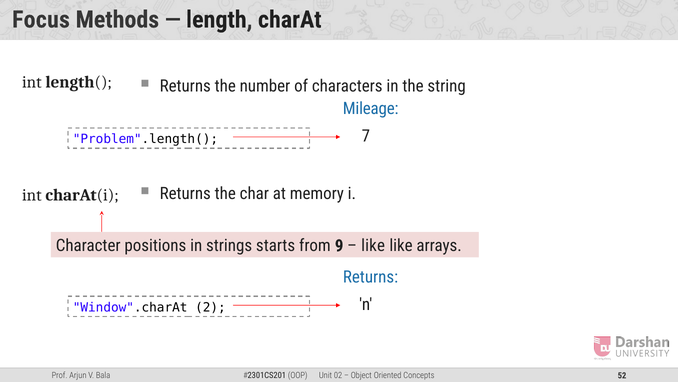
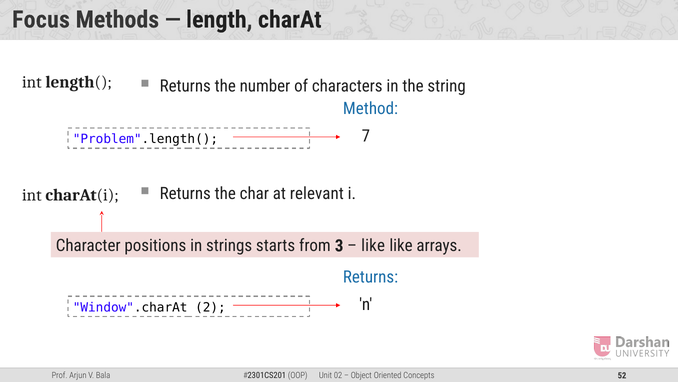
Mileage: Mileage -> Method
memory: memory -> relevant
9: 9 -> 3
